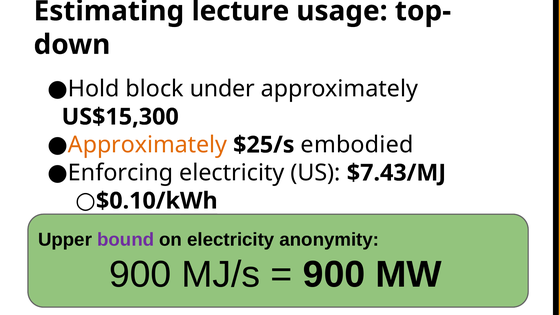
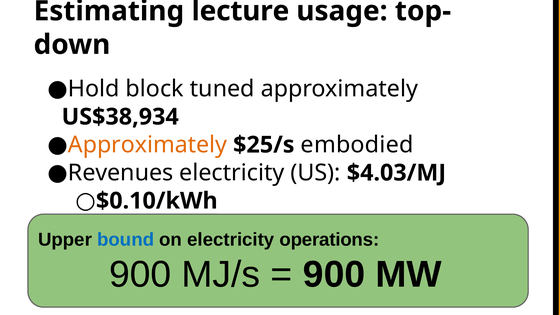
under: under -> tuned
US$15,300: US$15,300 -> US$38,934
Enforcing: Enforcing -> Revenues
$7.43/MJ: $7.43/MJ -> $4.03/MJ
bound colour: purple -> blue
anonymity: anonymity -> operations
